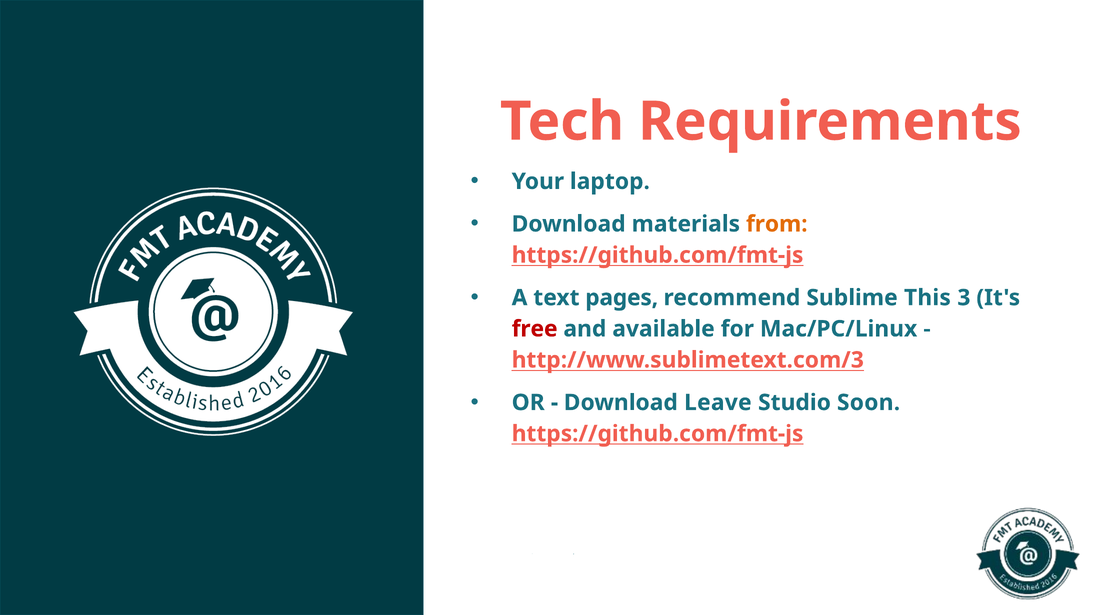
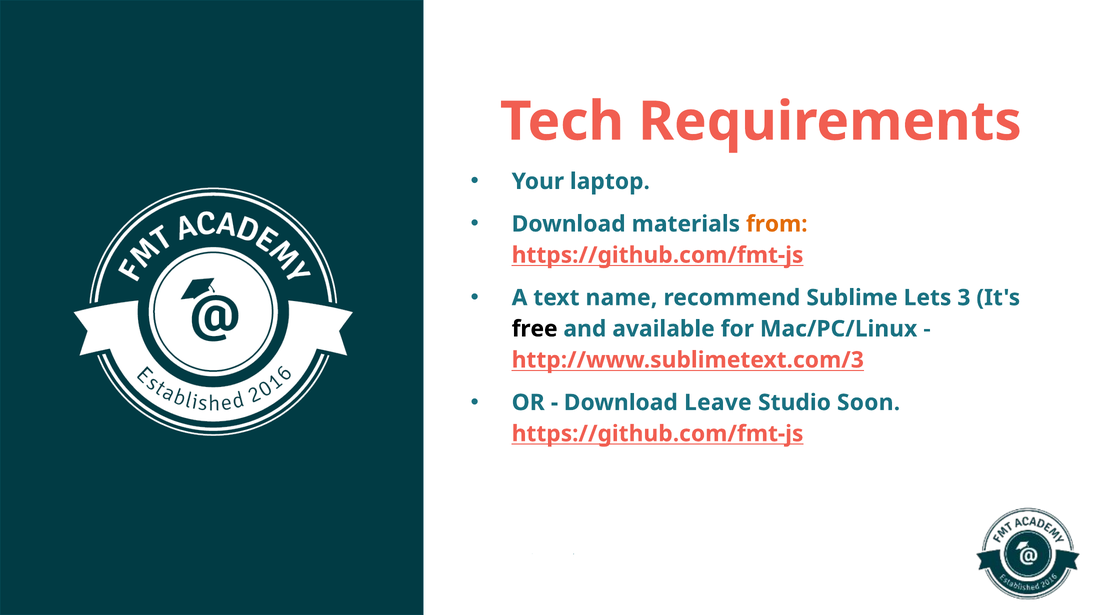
pages: pages -> name
This: This -> Lets
free colour: red -> black
